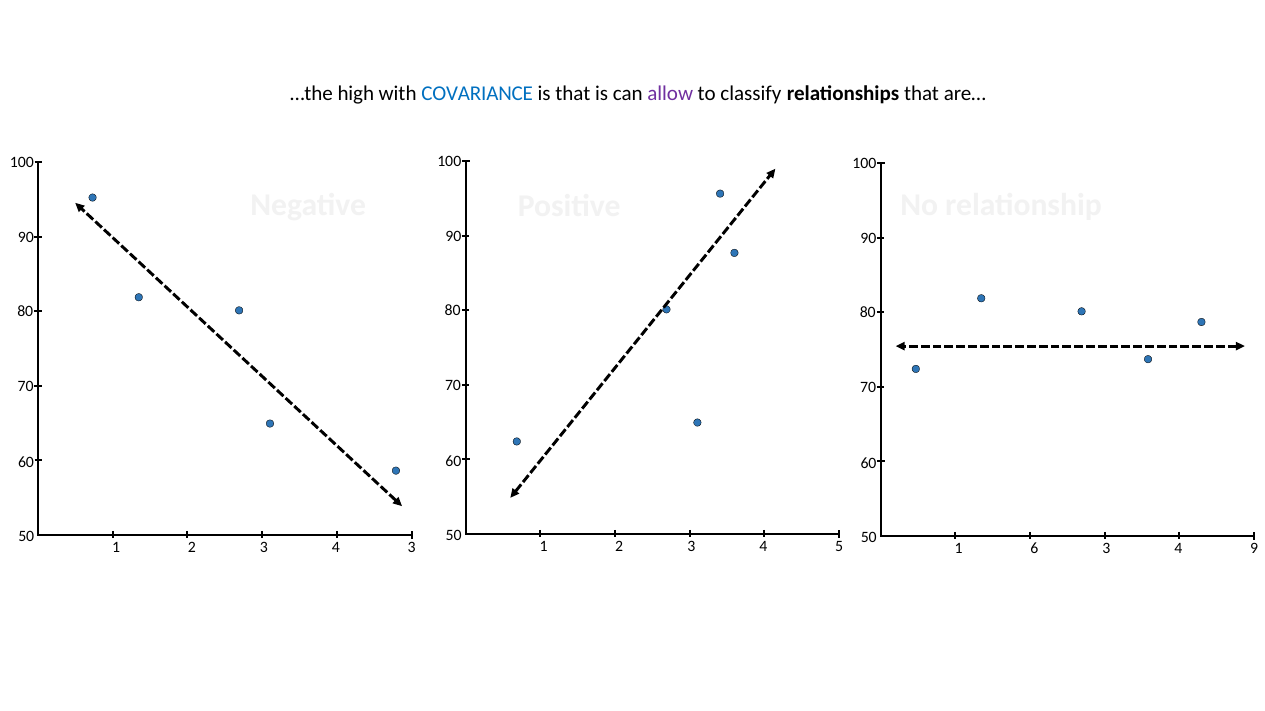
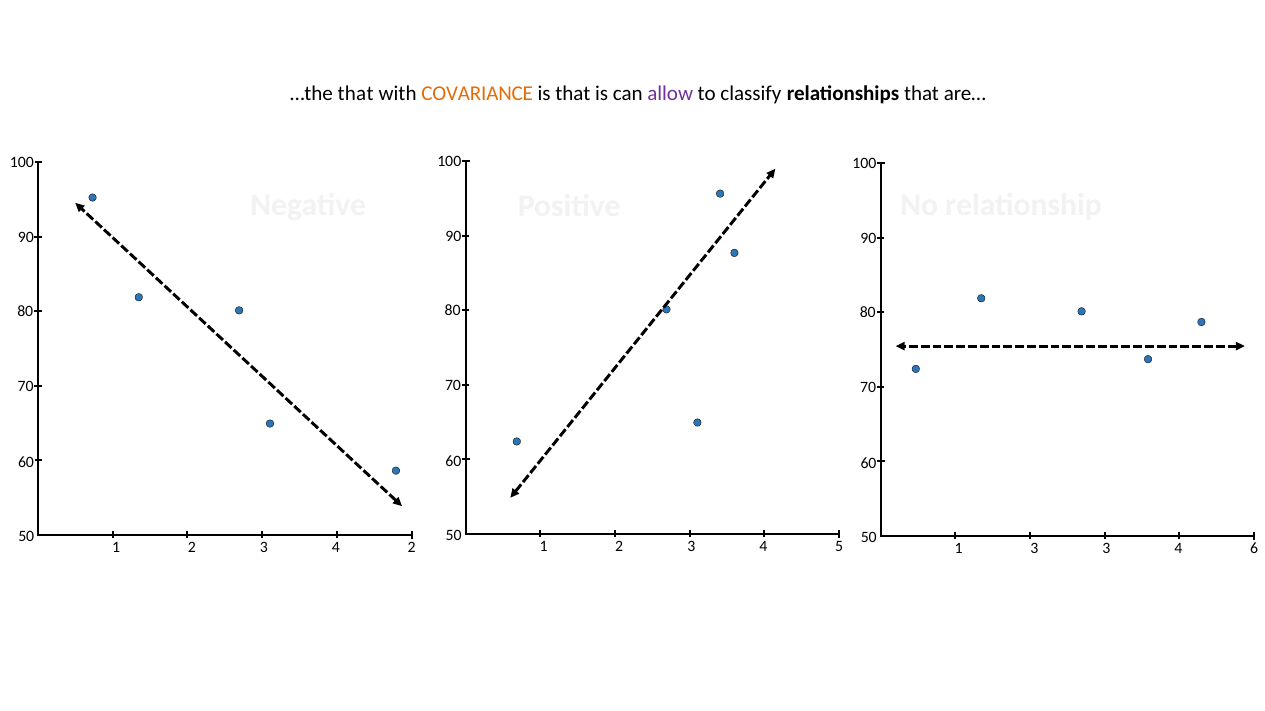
…the high: high -> that
COVARIANCE colour: blue -> orange
4 3: 3 -> 2
1 6: 6 -> 3
9: 9 -> 6
